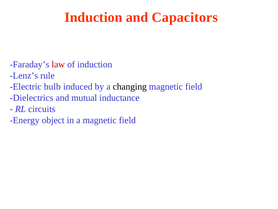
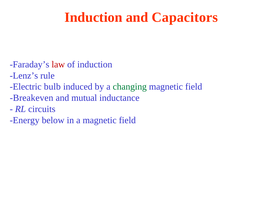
changing colour: black -> green
Dielectrics: Dielectrics -> Breakeven
object: object -> below
